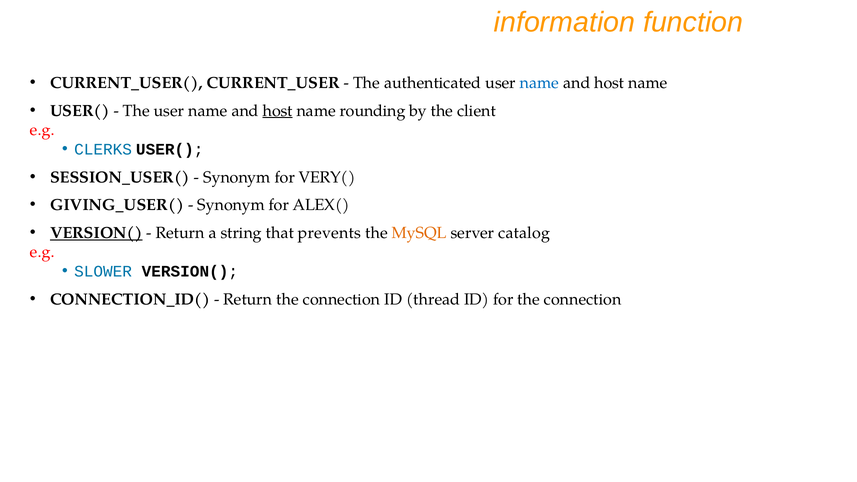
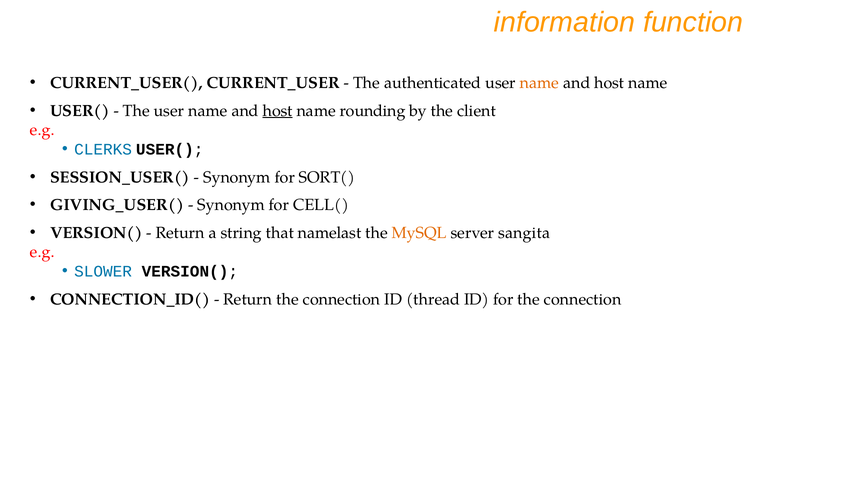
name at (539, 83) colour: blue -> orange
VERY(: VERY( -> SORT(
ALEX(: ALEX( -> CELL(
VERSION( at (96, 233) underline: present -> none
prevents: prevents -> namelast
catalog: catalog -> sangita
